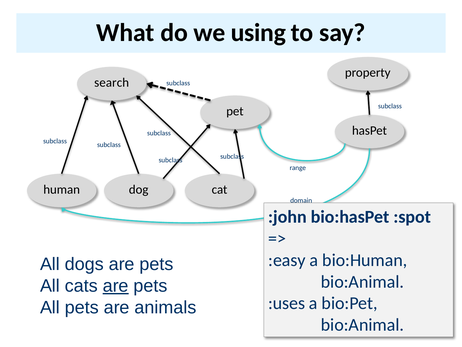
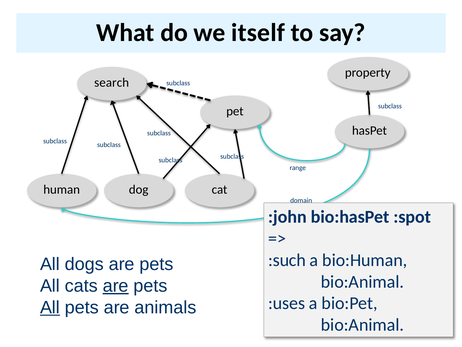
using: using -> itself
:easy: :easy -> :such
All at (50, 307) underline: none -> present
